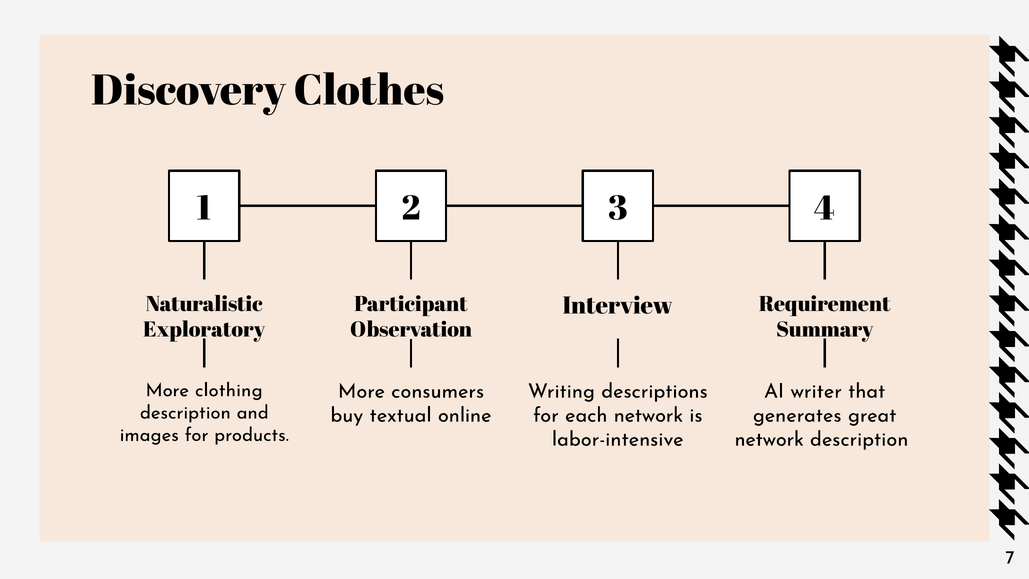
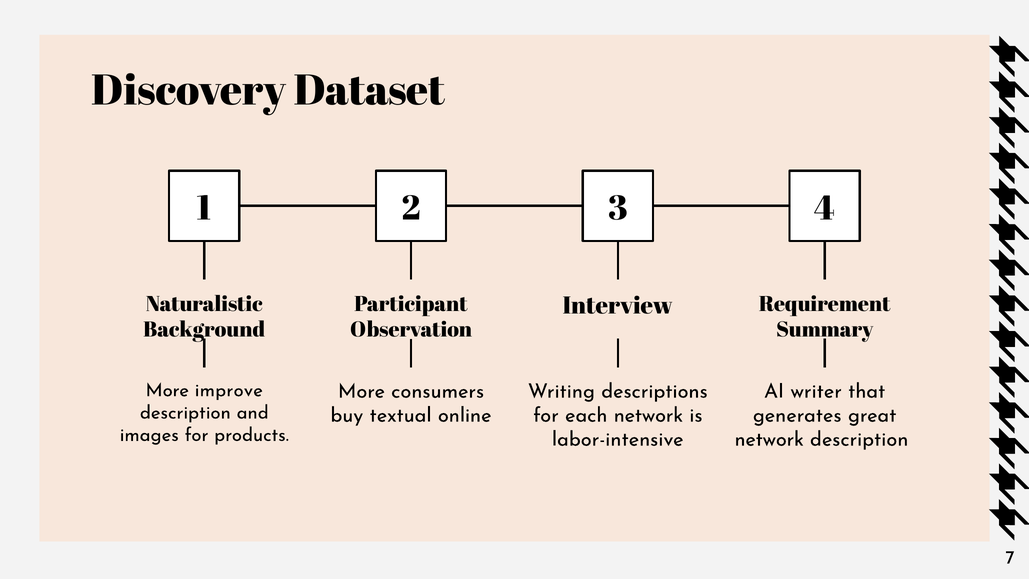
Clothes: Clothes -> Dataset
Exploratory: Exploratory -> Background
clothing: clothing -> improve
